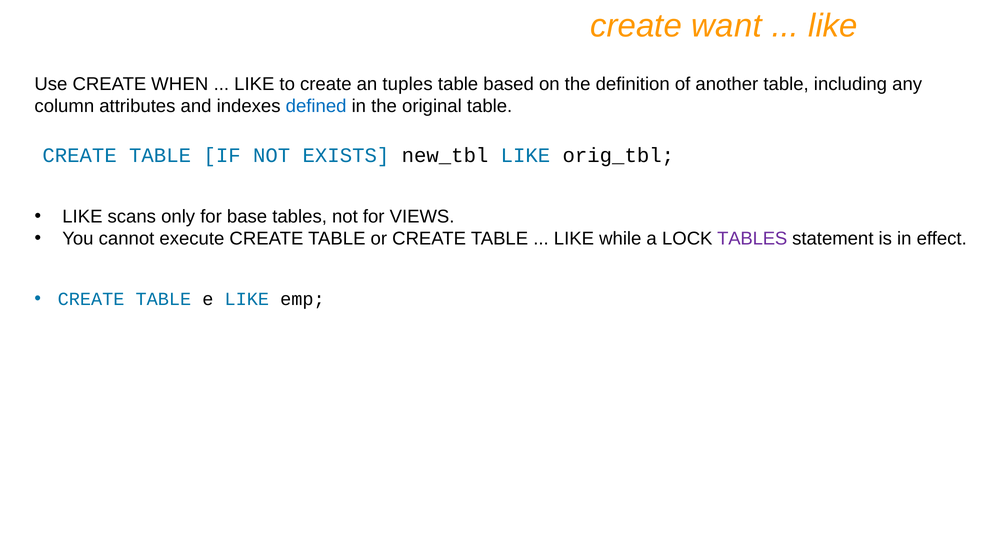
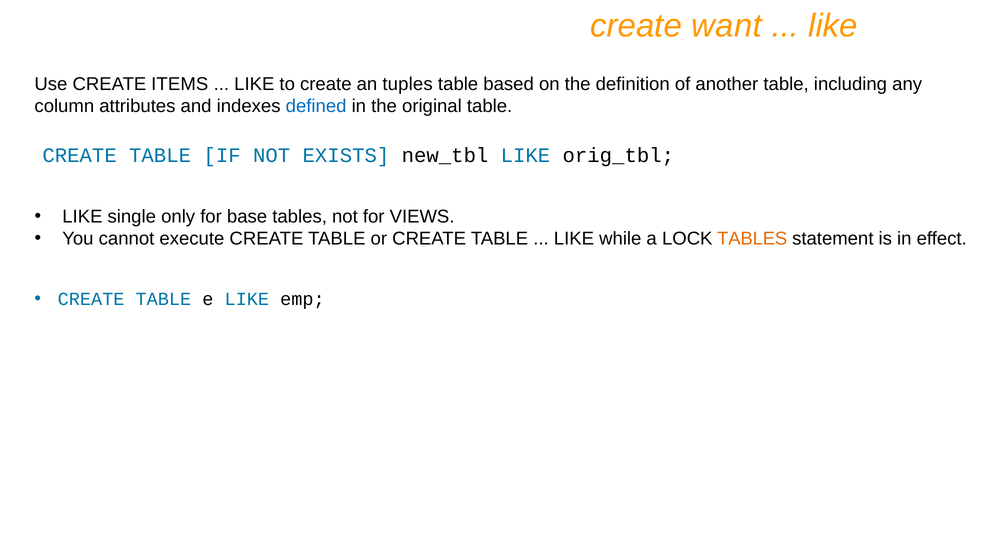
WHEN: WHEN -> ITEMS
scans: scans -> single
TABLES at (752, 239) colour: purple -> orange
